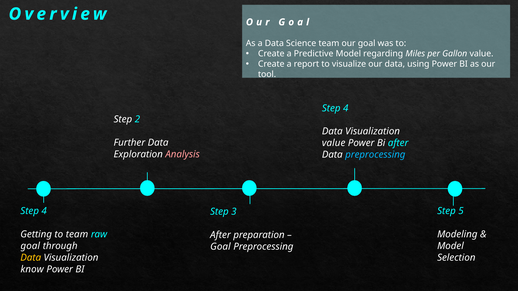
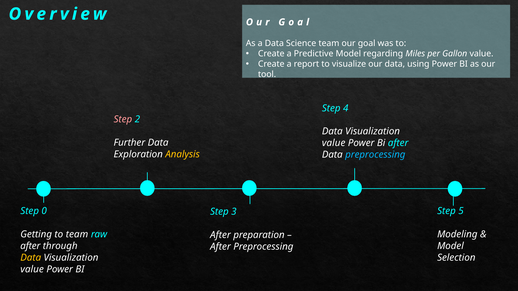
Step at (123, 120) colour: white -> pink
Analysis colour: pink -> yellow
4 at (44, 211): 4 -> 0
goal at (30, 246): goal -> after
Goal at (220, 247): Goal -> After
know at (32, 270): know -> value
